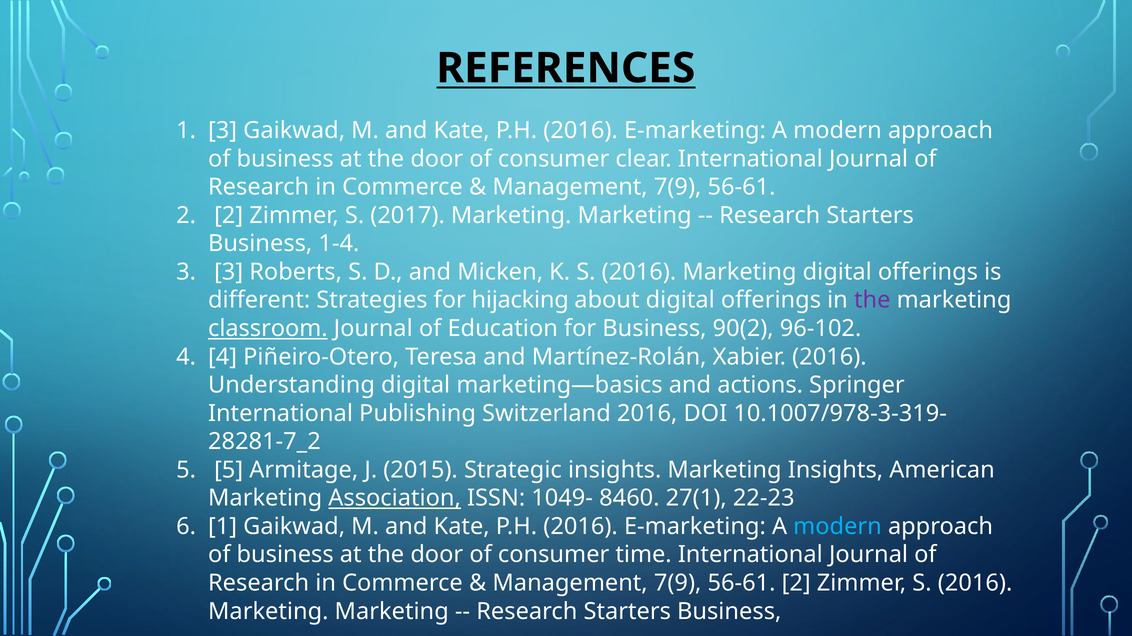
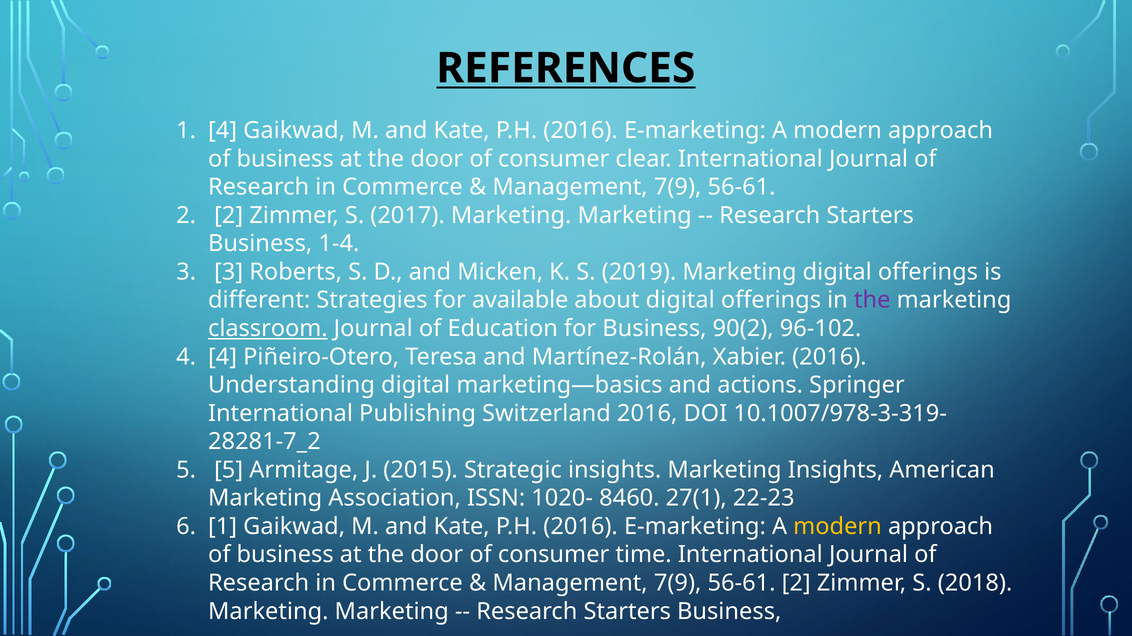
1 3: 3 -> 4
K S 2016: 2016 -> 2019
hijacking: hijacking -> available
Association underline: present -> none
1049-: 1049- -> 1020-
modern at (838, 527) colour: light blue -> yellow
Zimmer S 2016: 2016 -> 2018
